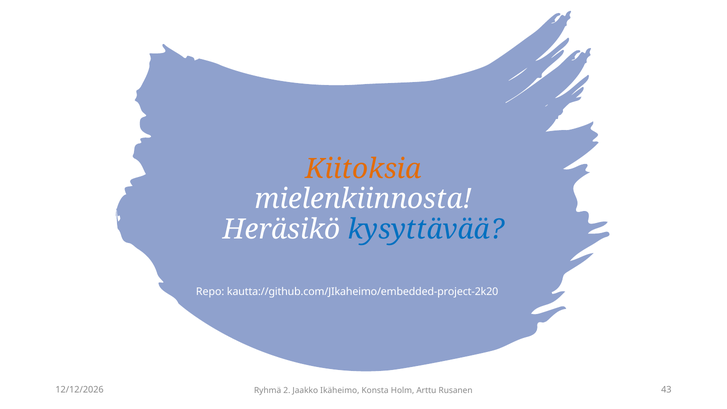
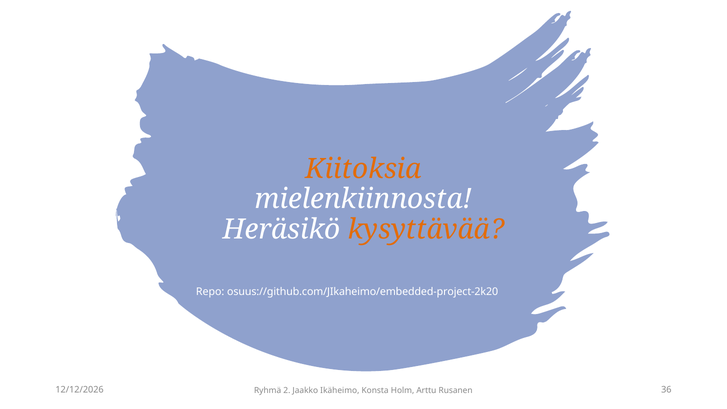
kysyttävää colour: blue -> orange
kautta://github.com/JIkaheimo/embedded-project-2k20: kautta://github.com/JIkaheimo/embedded-project-2k20 -> osuus://github.com/JIkaheimo/embedded-project-2k20
43: 43 -> 36
